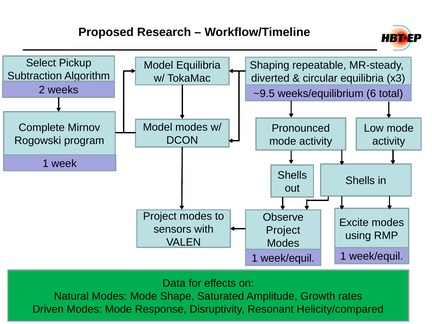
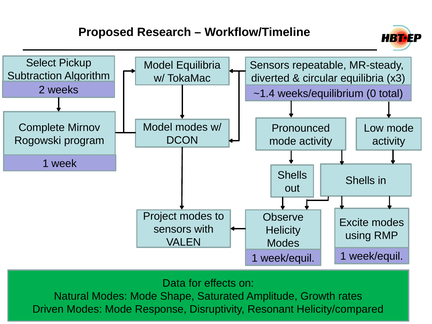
Shaping at (270, 65): Shaping -> Sensors
~9.5: ~9.5 -> ~1.4
6: 6 -> 0
Project at (283, 230): Project -> Helicity
